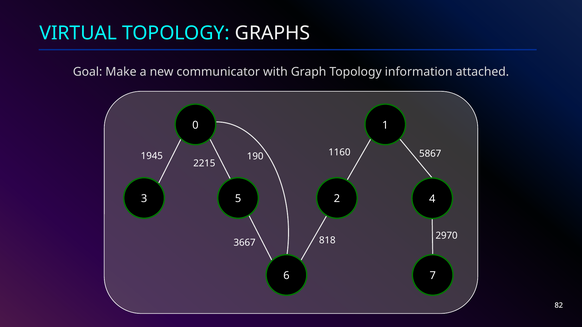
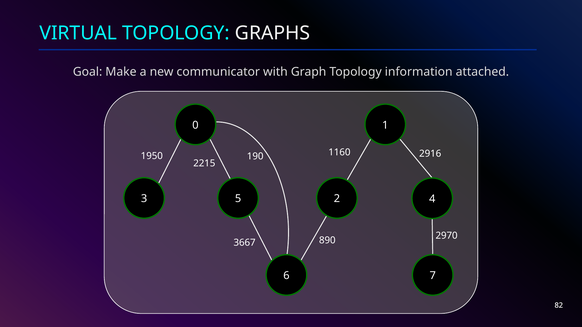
5867: 5867 -> 2916
1945: 1945 -> 1950
818: 818 -> 890
